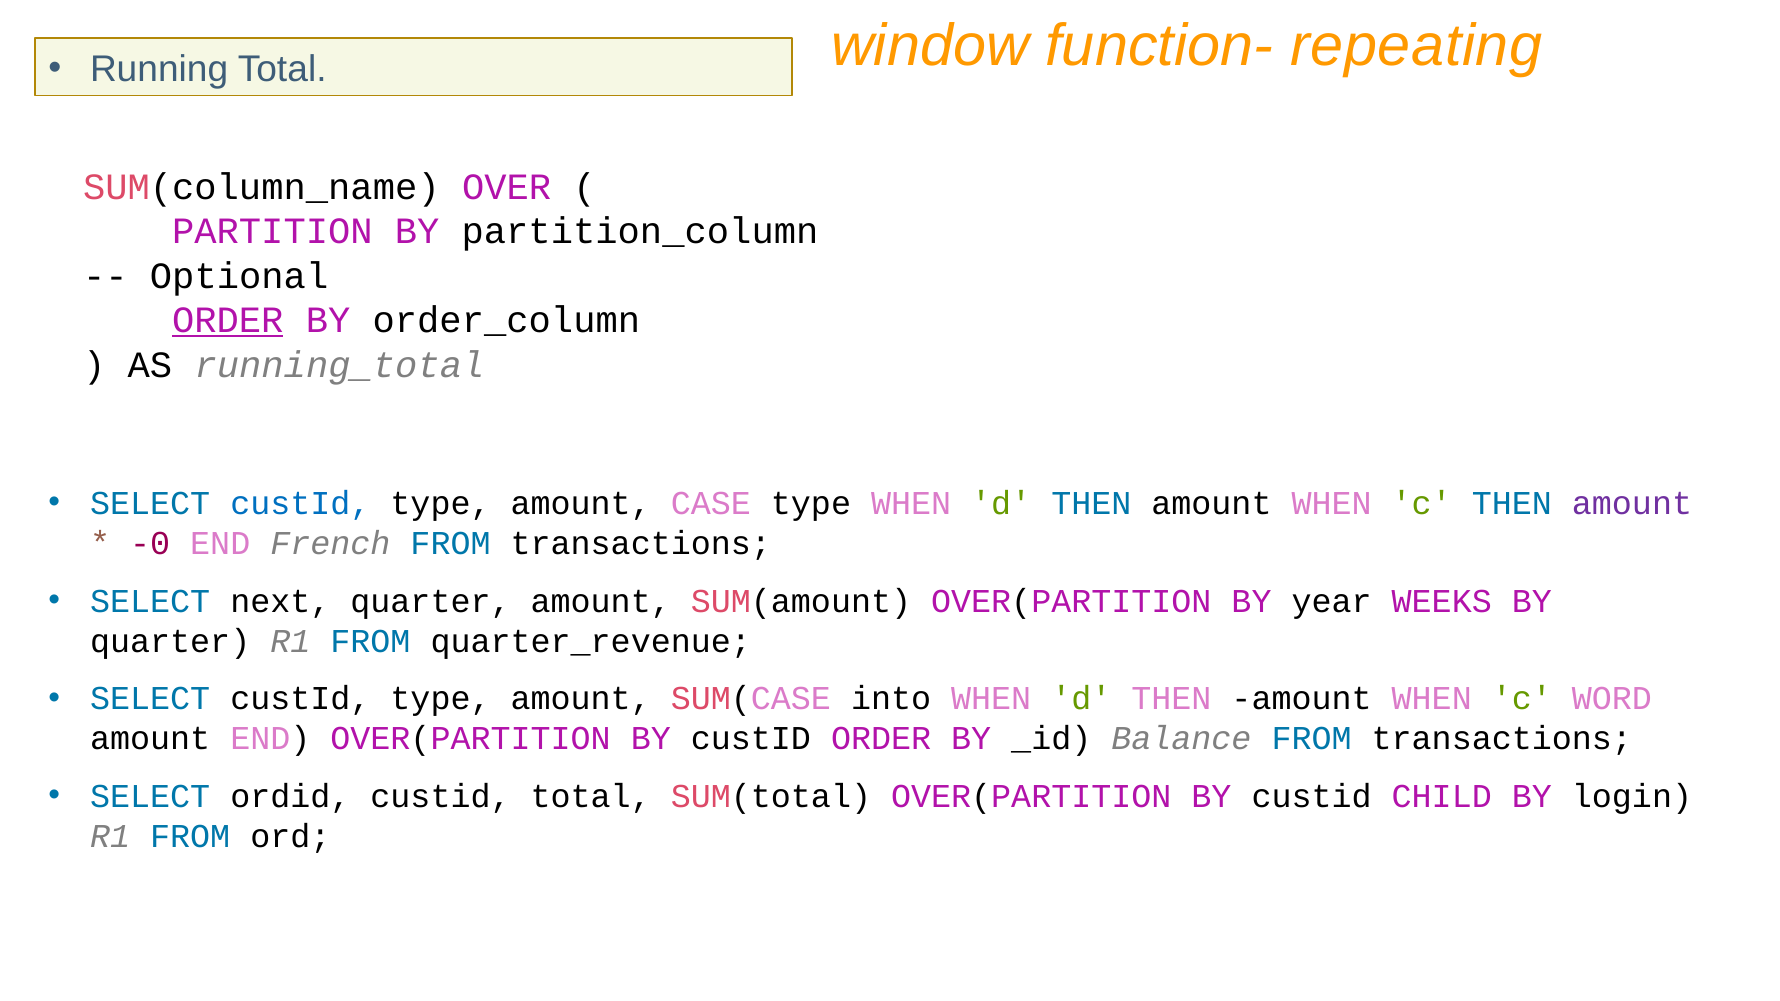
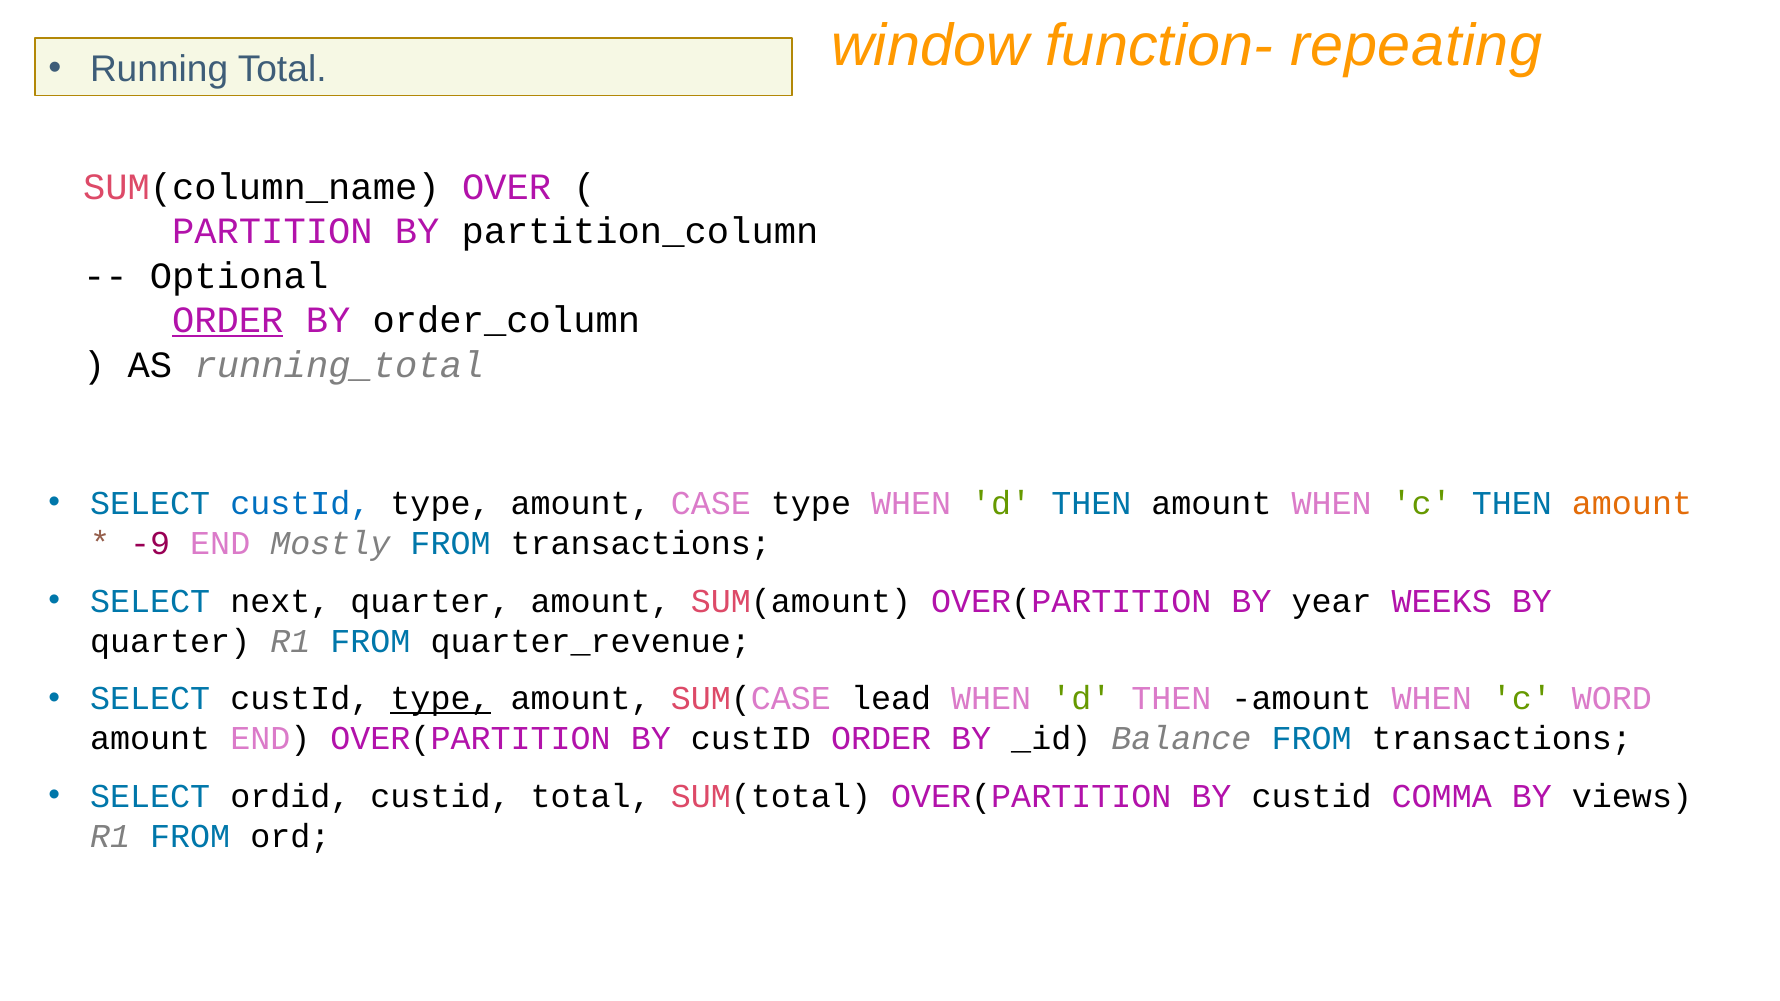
amount at (1632, 503) colour: purple -> orange
-0: -0 -> -9
French: French -> Mostly
type at (441, 699) underline: none -> present
into: into -> lead
CHILD: CHILD -> COMMA
login: login -> views
